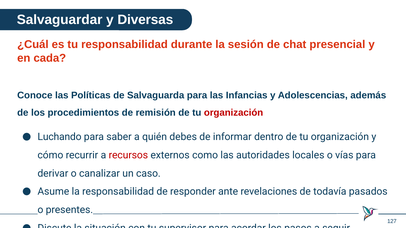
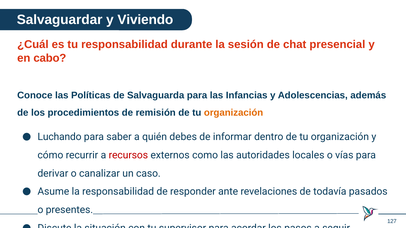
Diversas: Diversas -> Viviendo
cada: cada -> cabo
organización at (234, 113) colour: red -> orange
